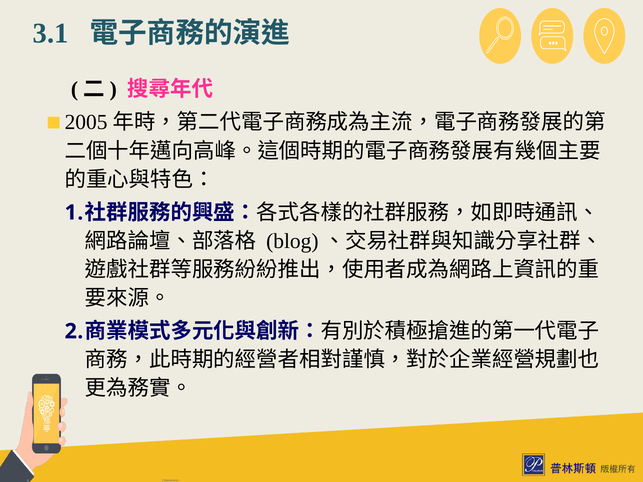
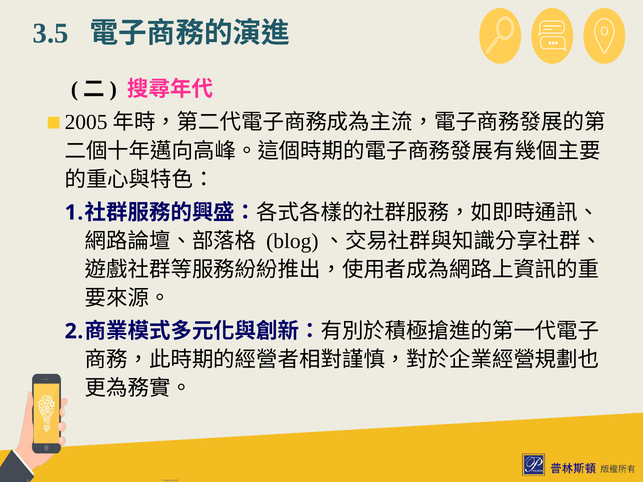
3.1: 3.1 -> 3.5
